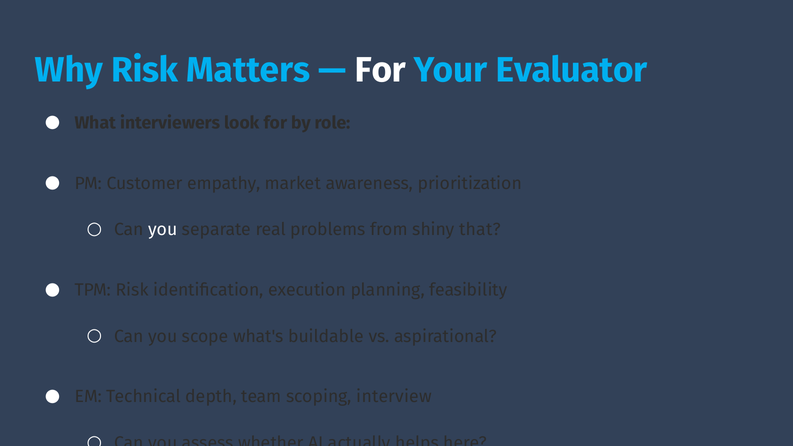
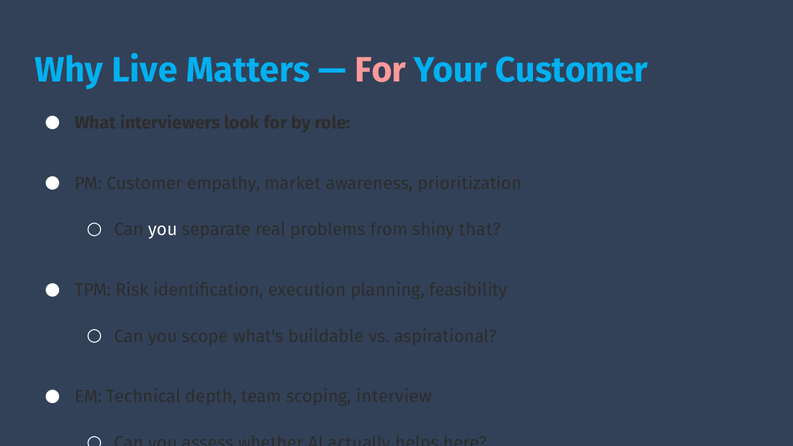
Why Risk: Risk -> Live
For at (380, 70) colour: white -> pink
Your Evaluator: Evaluator -> Customer
